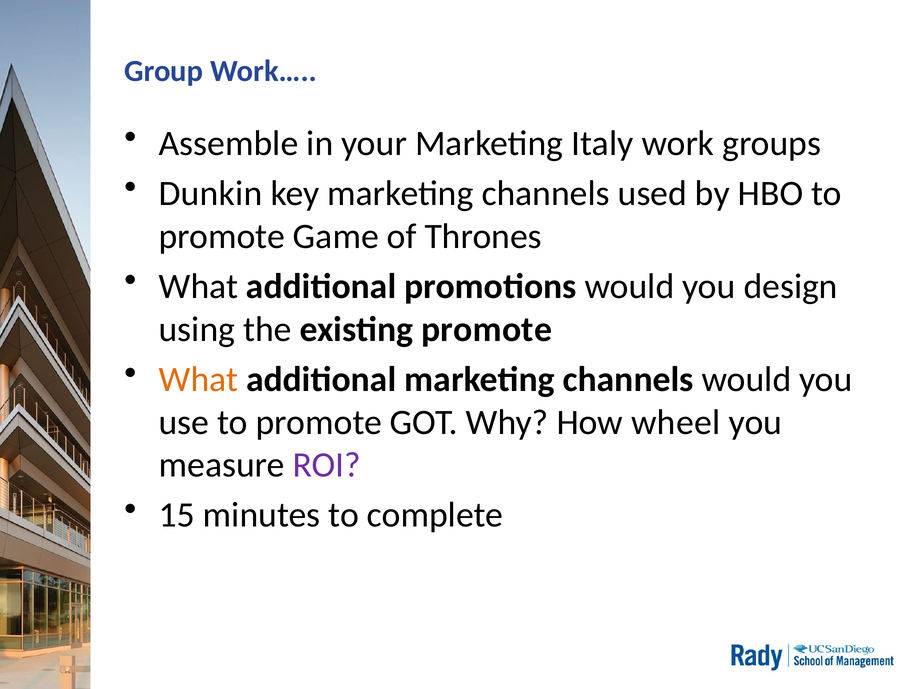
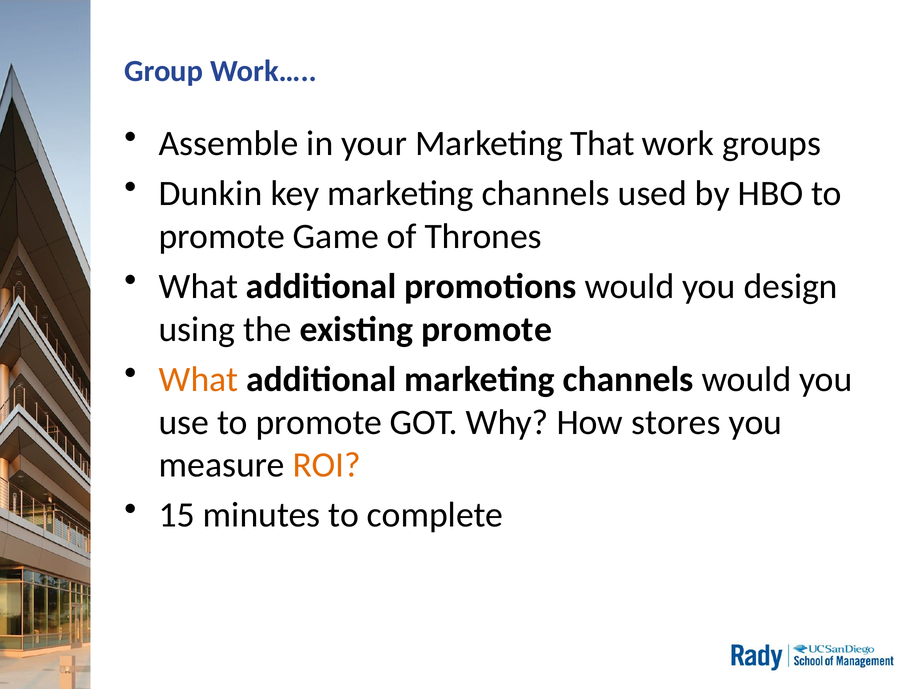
Italy: Italy -> That
wheel: wheel -> stores
ROI colour: purple -> orange
